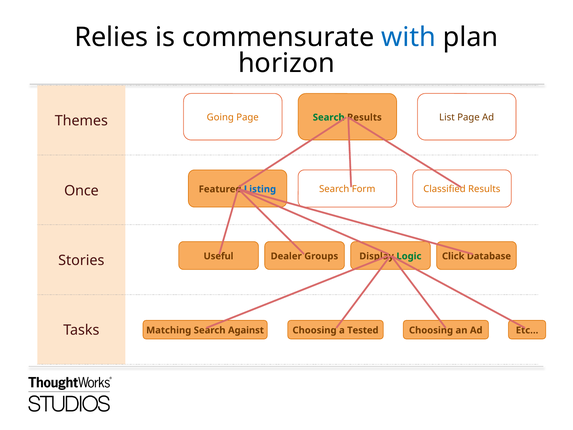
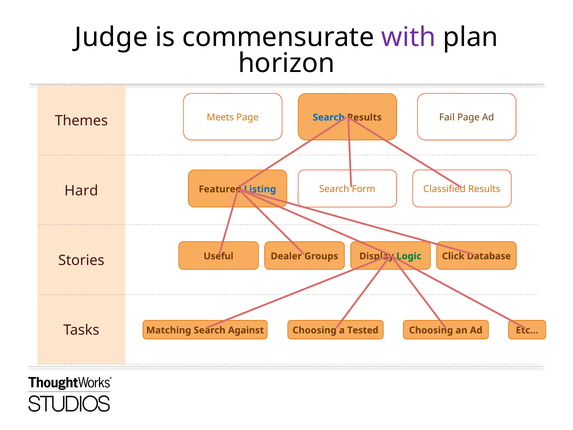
Relies: Relies -> Judge
with colour: blue -> purple
Going: Going -> Meets
List: List -> Fail
Search at (329, 117) colour: green -> blue
Once: Once -> Hard
